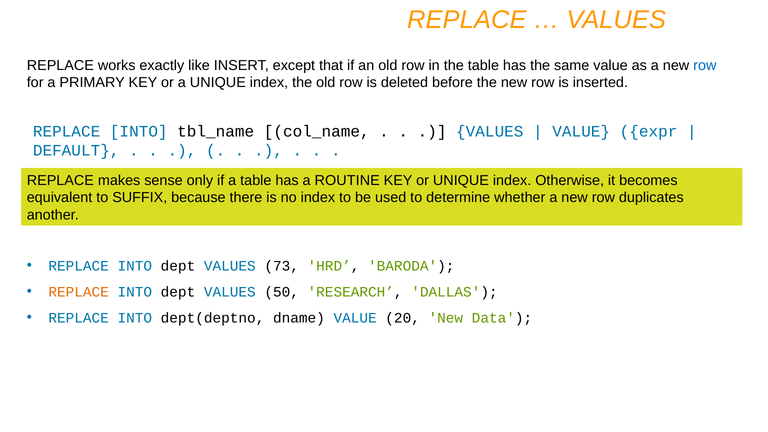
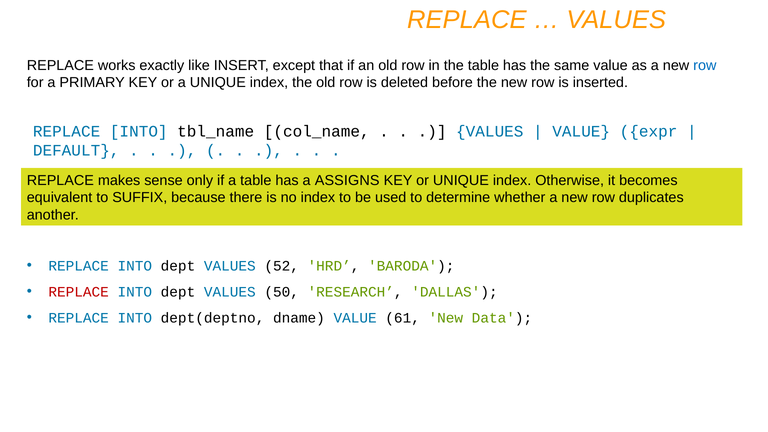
ROUTINE: ROUTINE -> ASSIGNS
73: 73 -> 52
REPLACE at (79, 292) colour: orange -> red
20: 20 -> 61
